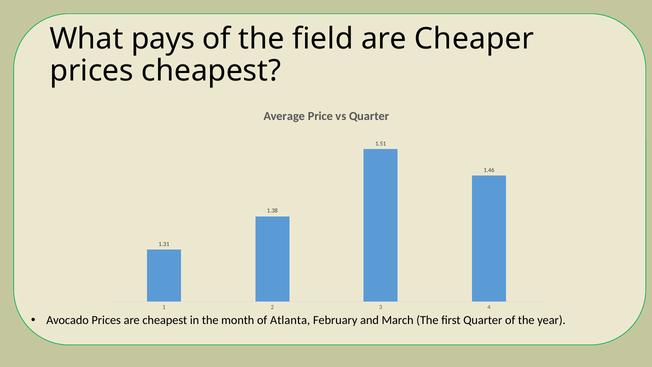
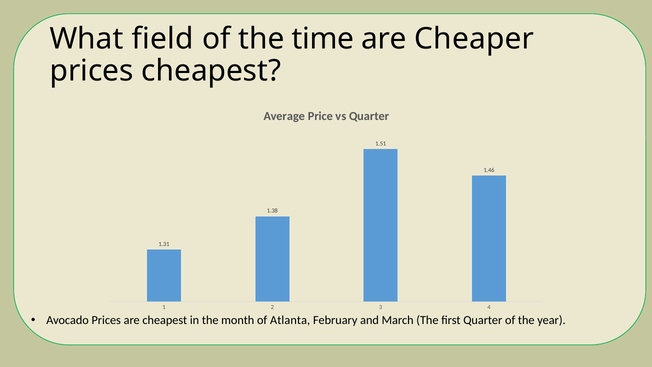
pays: pays -> field
field: field -> time
